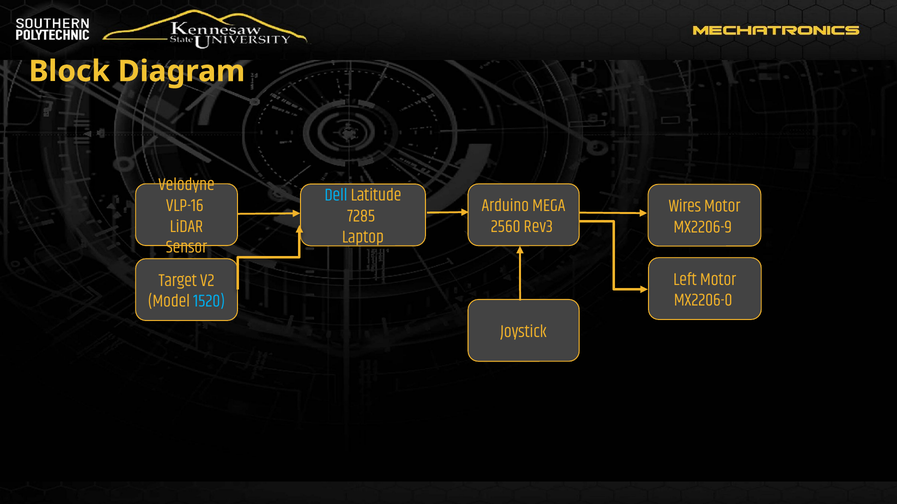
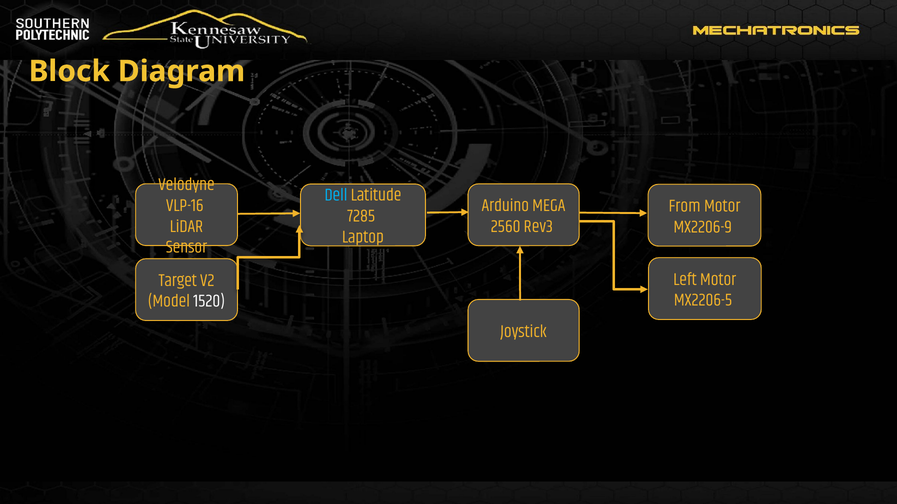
Wires: Wires -> From
MX2206-0: MX2206-0 -> MX2206-5
1520 colour: light blue -> white
